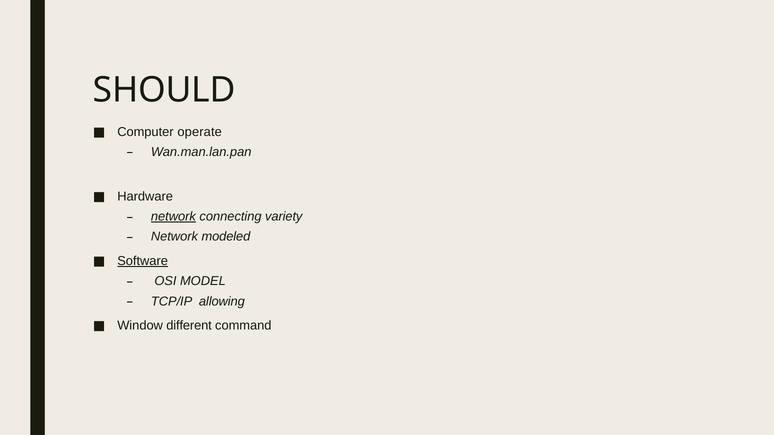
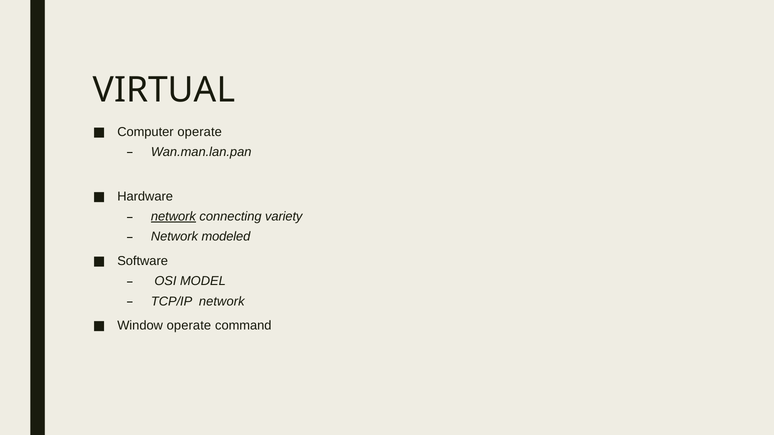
SHOULD: SHOULD -> VIRTUAL
Software underline: present -> none
TCP/IP allowing: allowing -> network
Window different: different -> operate
